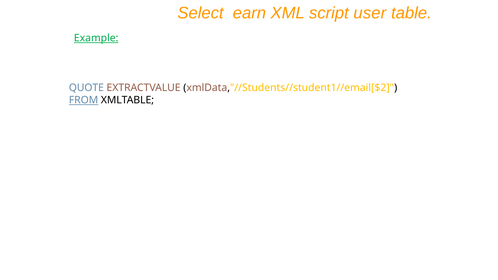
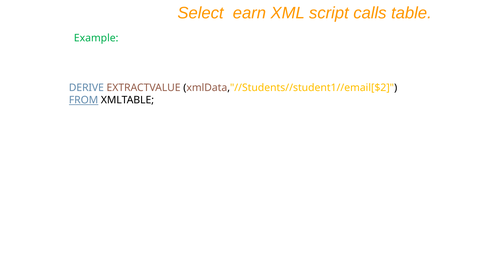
user: user -> calls
Example underline: present -> none
QUOTE: QUOTE -> DERIVE
